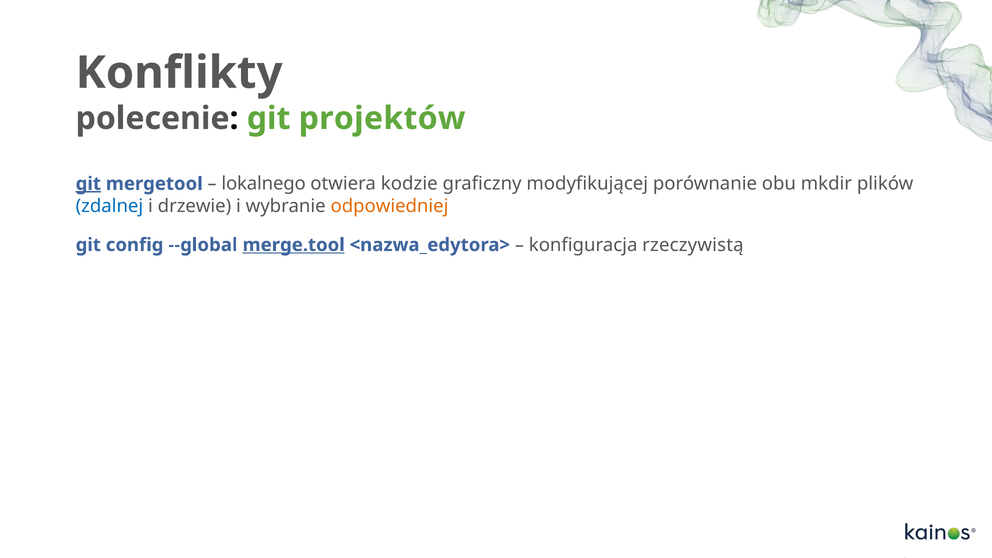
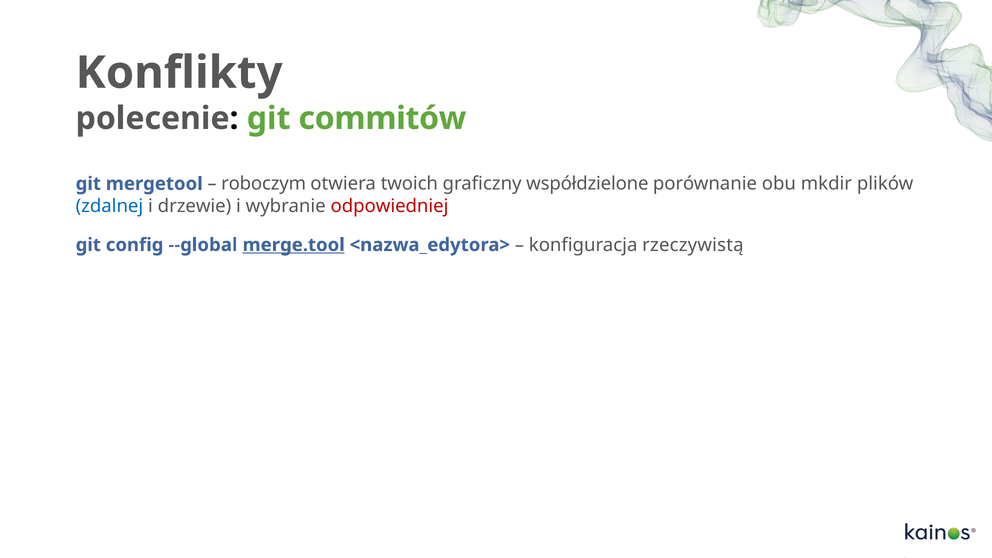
projektów: projektów -> commitów
git at (88, 184) underline: present -> none
lokalnego: lokalnego -> roboczym
kodzie: kodzie -> twoich
modyfikującej: modyfikującej -> współdzielone
odpowiedniej colour: orange -> red
